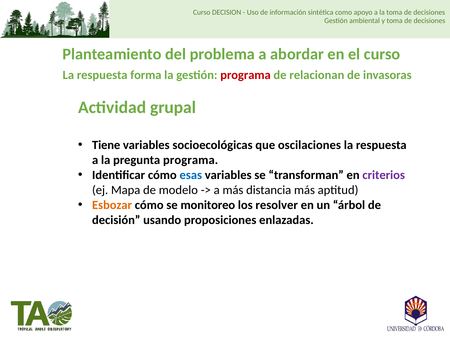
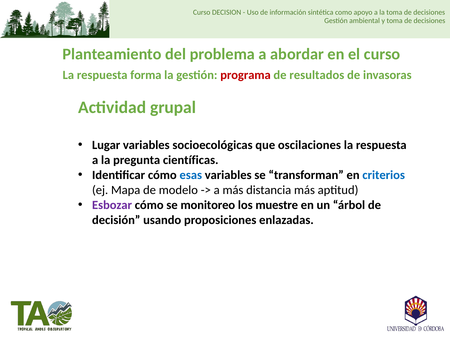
relacionan: relacionan -> resultados
Tiene: Tiene -> Lugar
pregunta programa: programa -> científicas
criterios colour: purple -> blue
Esbozar colour: orange -> purple
resolver: resolver -> muestre
